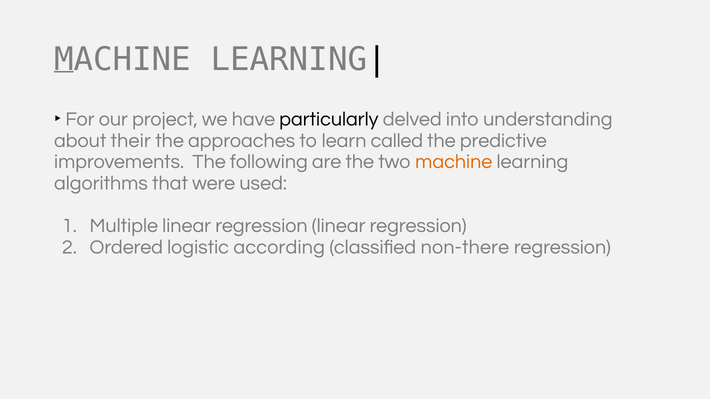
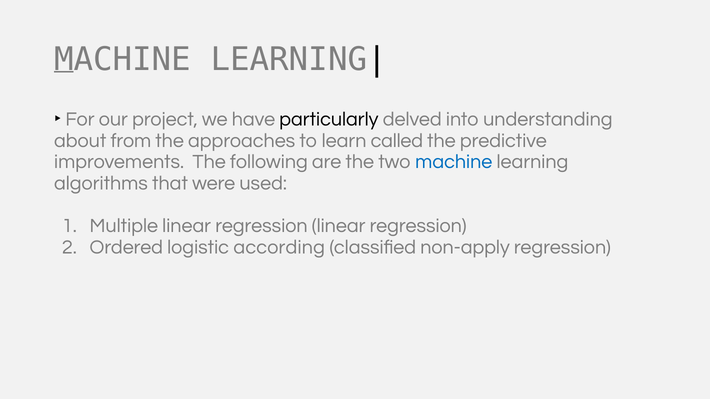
their: their -> from
machine at (454, 162) colour: orange -> blue
non-there: non-there -> non-apply
